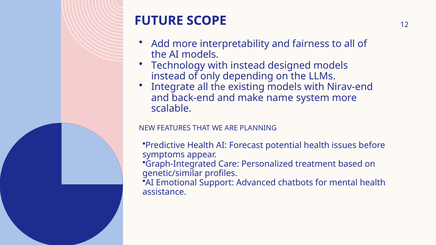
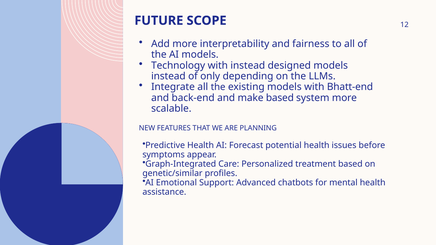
Nirav-end: Nirav-end -> Bhatt-end
make name: name -> based
